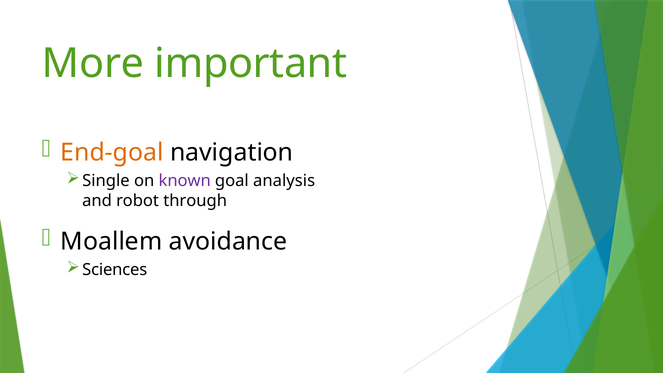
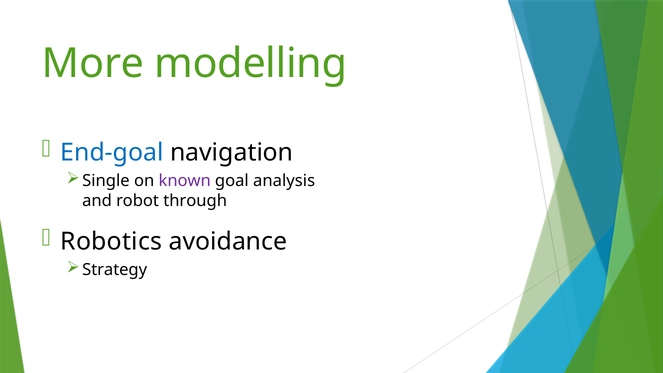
important: important -> modelling
End-goal colour: orange -> blue
Moallem: Moallem -> Robotics
Sciences: Sciences -> Strategy
